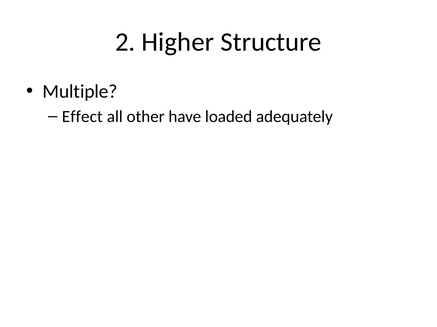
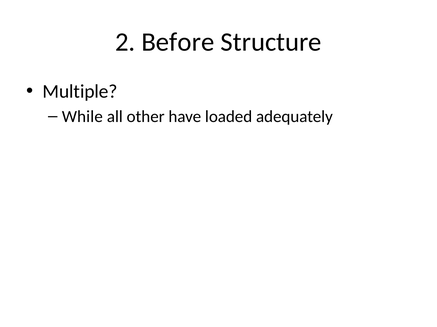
Higher: Higher -> Before
Effect: Effect -> While
